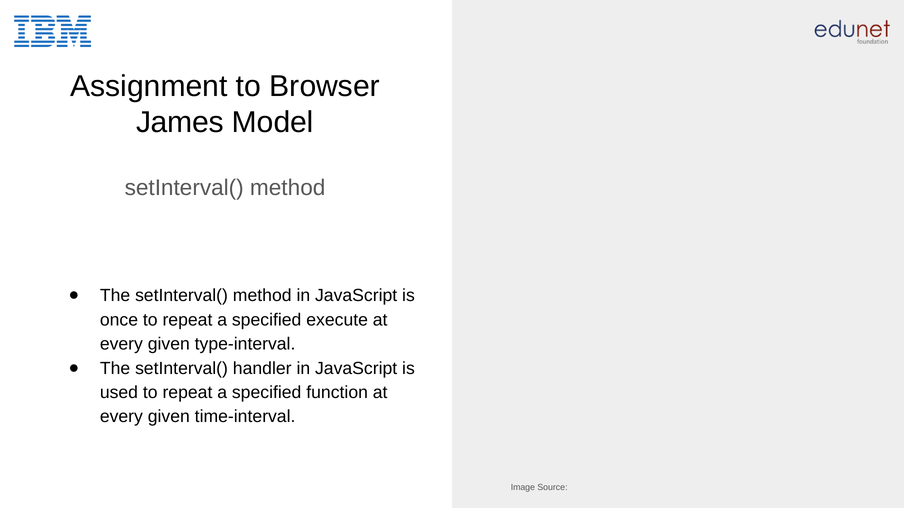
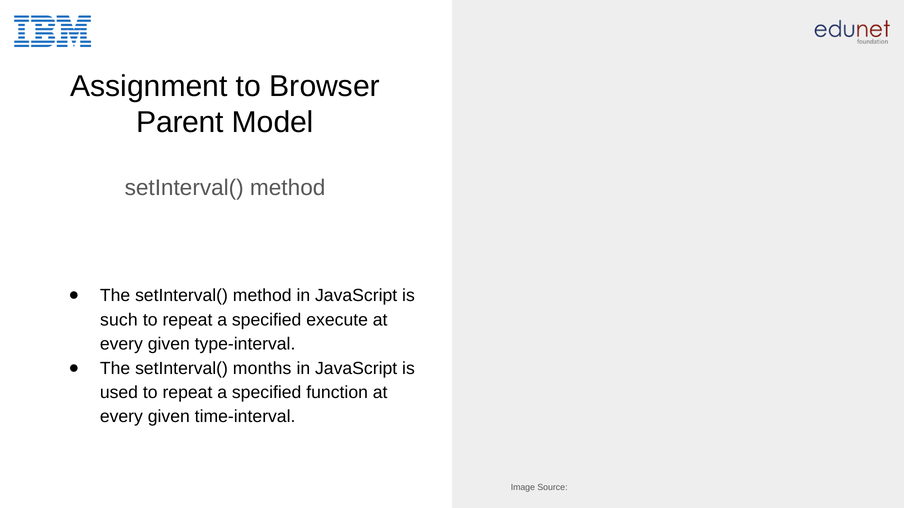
James: James -> Parent
once: once -> such
handler: handler -> months
